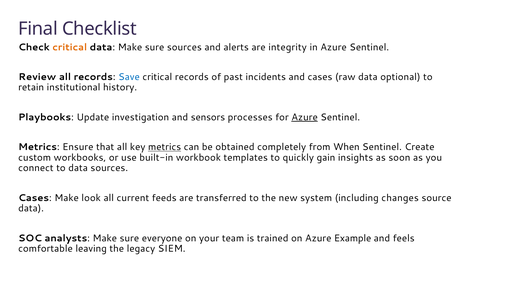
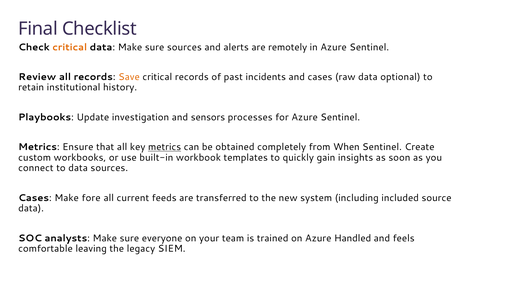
integrity: integrity -> remotely
Save colour: blue -> orange
Azure at (305, 117) underline: present -> none
look: look -> fore
changes: changes -> included
Example: Example -> Handled
